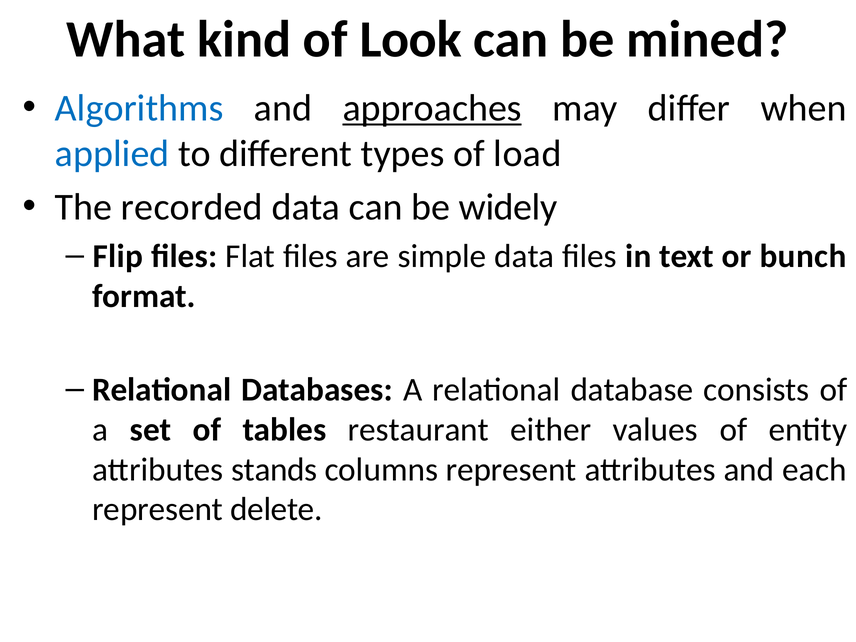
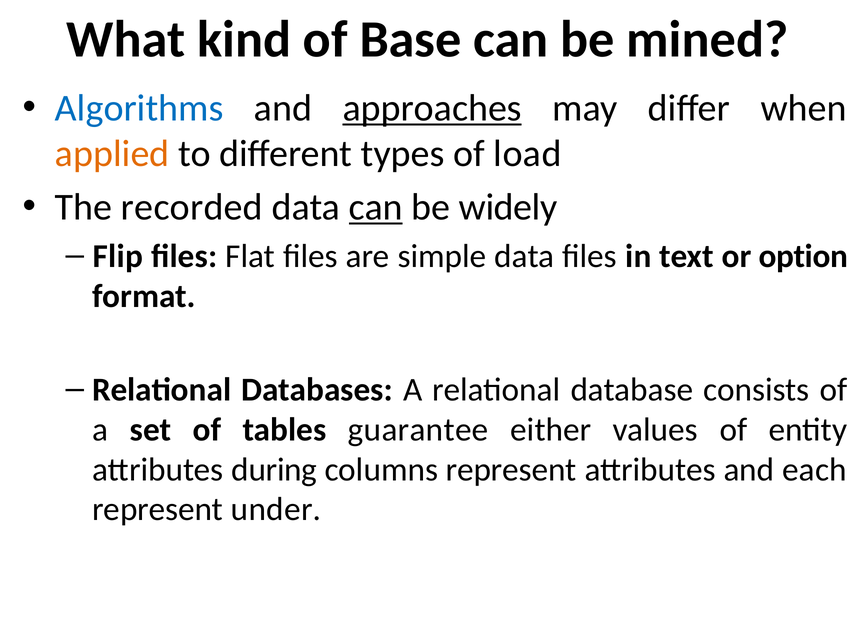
Look: Look -> Base
applied colour: blue -> orange
can at (376, 207) underline: none -> present
bunch: bunch -> option
restaurant: restaurant -> guarantee
stands: stands -> during
delete: delete -> under
